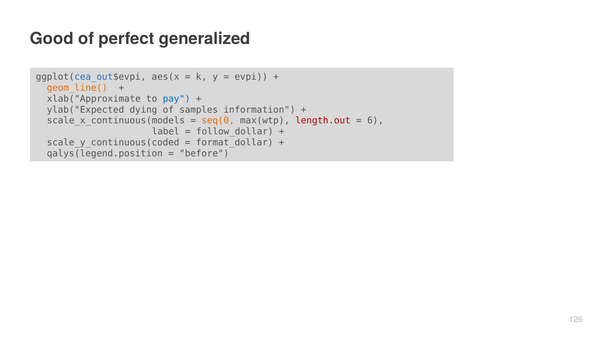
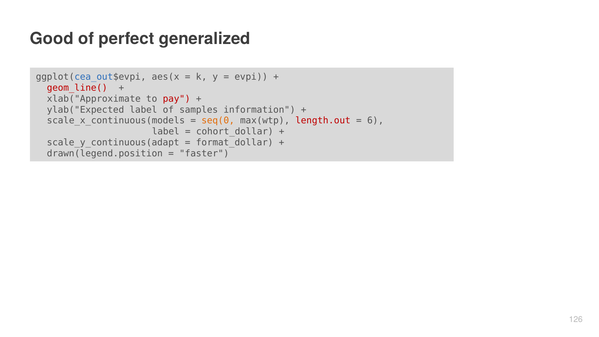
geom_line( colour: orange -> red
pay colour: blue -> red
ylab("Expected dying: dying -> label
follow_dollar: follow_dollar -> cohort_dollar
scale_y_continuous(coded: scale_y_continuous(coded -> scale_y_continuous(adapt
qalys(legend.position: qalys(legend.position -> drawn(legend.position
before: before -> faster
